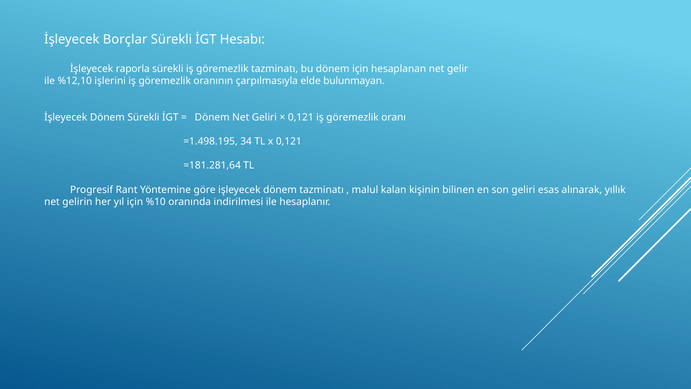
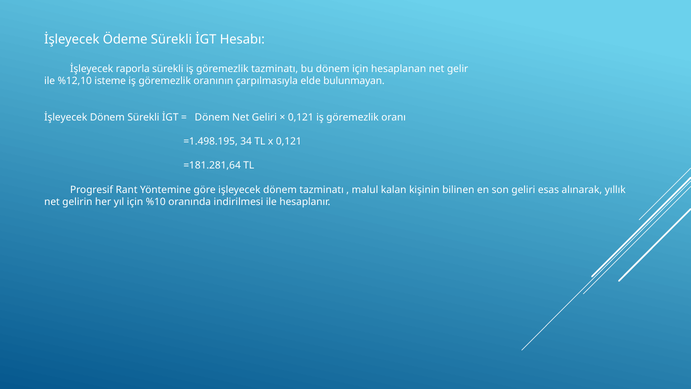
Borçlar: Borçlar -> Ödeme
işlerini: işlerini -> isteme
